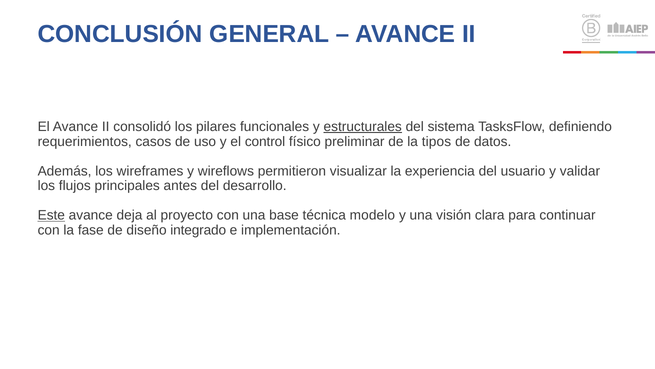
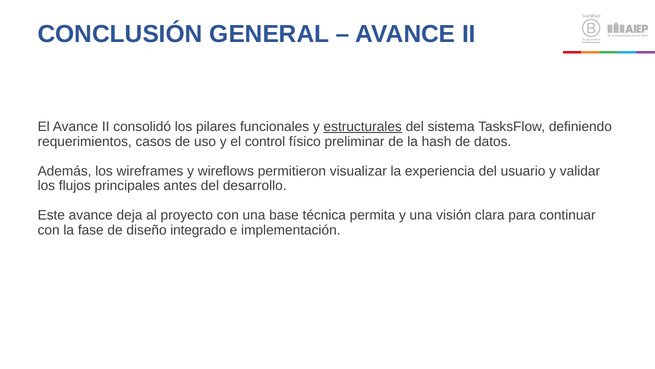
tipos: tipos -> hash
Este underline: present -> none
modelo: modelo -> permita
